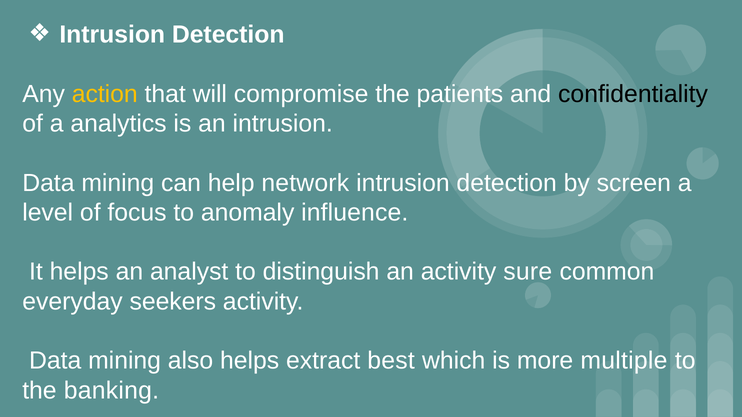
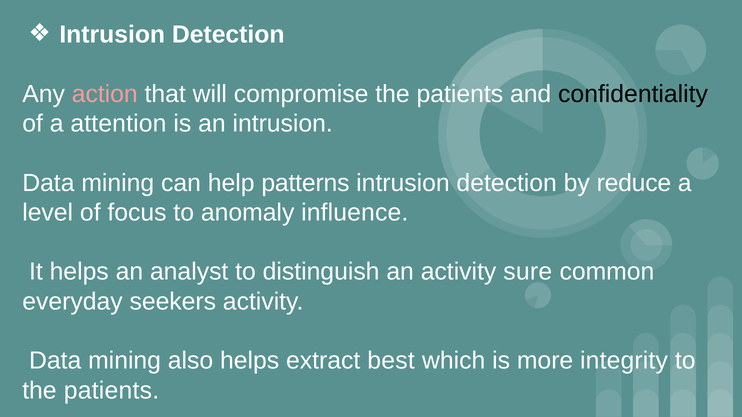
action colour: yellow -> pink
analytics: analytics -> attention
network: network -> patterns
screen: screen -> reduce
multiple: multiple -> integrity
banking at (111, 391): banking -> patients
